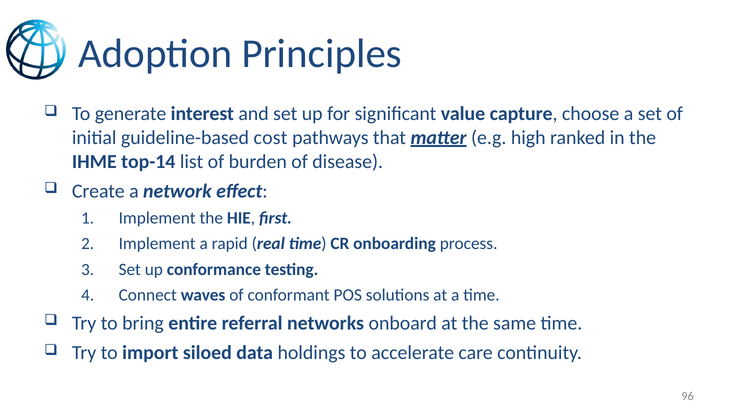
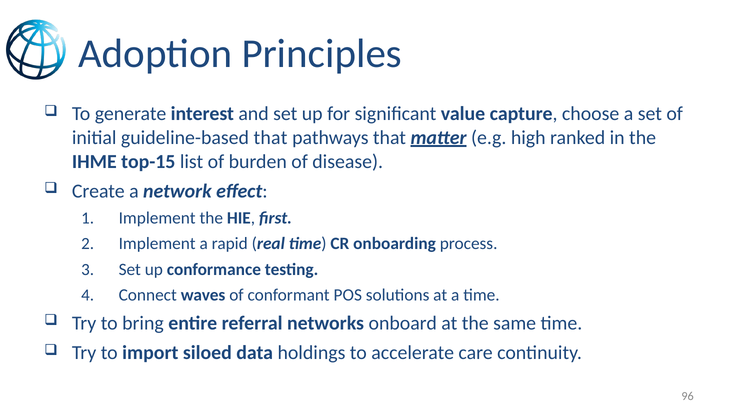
guideline-based cost: cost -> that
top-14: top-14 -> top-15
